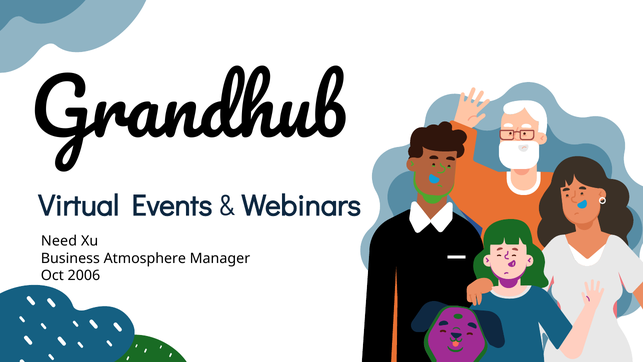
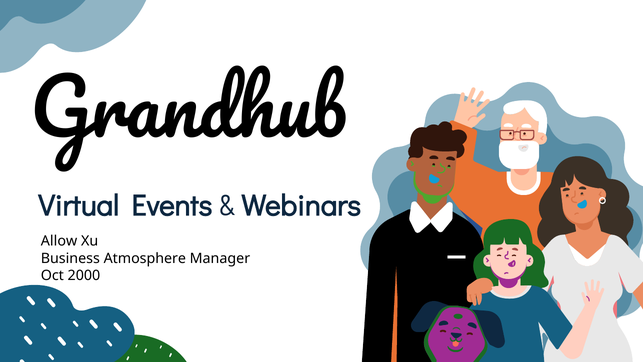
Need: Need -> Allow
2006: 2006 -> 2000
